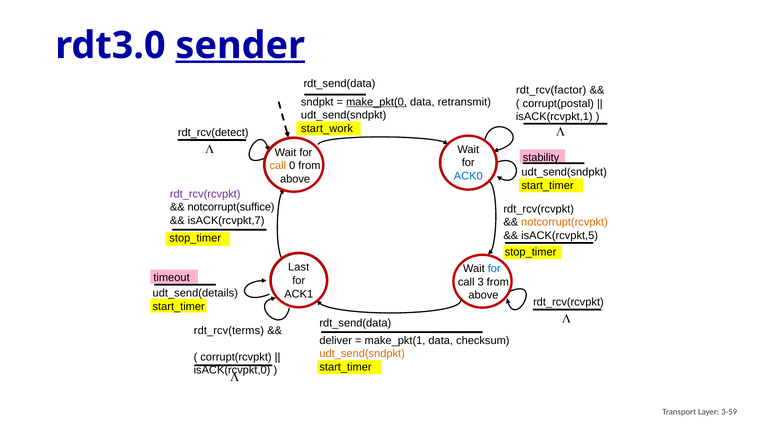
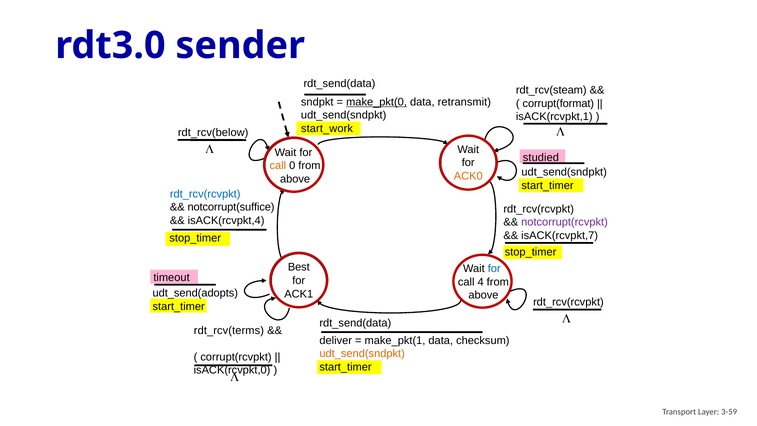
sender underline: present -> none
rdt_rcv(factor: rdt_rcv(factor -> rdt_rcv(steam
corrupt(postal: corrupt(postal -> corrupt(format
rdt_rcv(detect: rdt_rcv(detect -> rdt_rcv(below
stability: stability -> studied
ACK0 colour: blue -> orange
rdt_rcv(rcvpkt at (205, 194) colour: purple -> blue
isACK(rcvpkt,7: isACK(rcvpkt,7 -> isACK(rcvpkt,4
notcorrupt(rcvpkt colour: orange -> purple
isACK(rcvpkt,5: isACK(rcvpkt,5 -> isACK(rcvpkt,7
Last: Last -> Best
3: 3 -> 4
udt_send(details: udt_send(details -> udt_send(adopts
